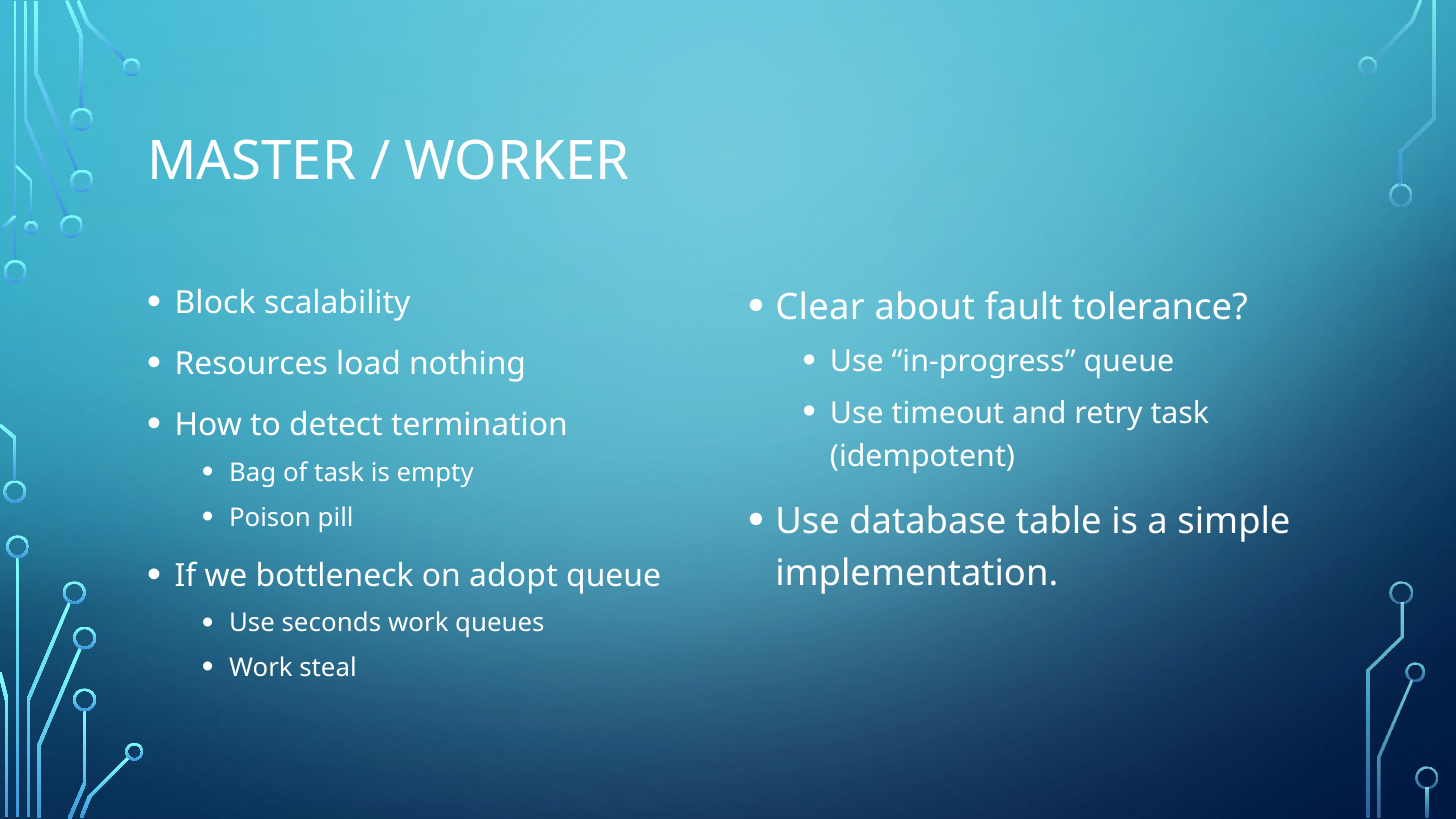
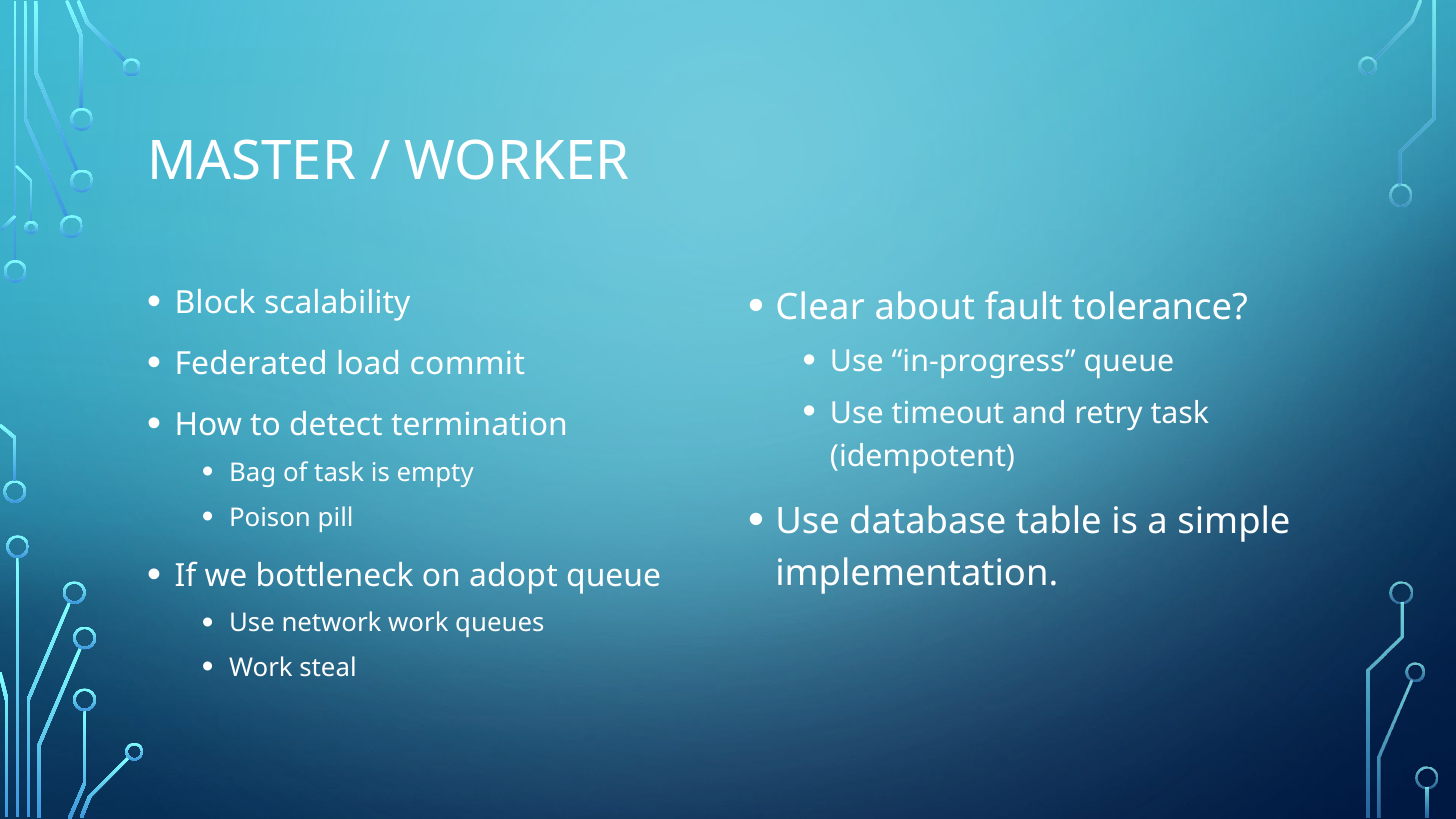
Resources: Resources -> Federated
nothing: nothing -> commit
seconds: seconds -> network
